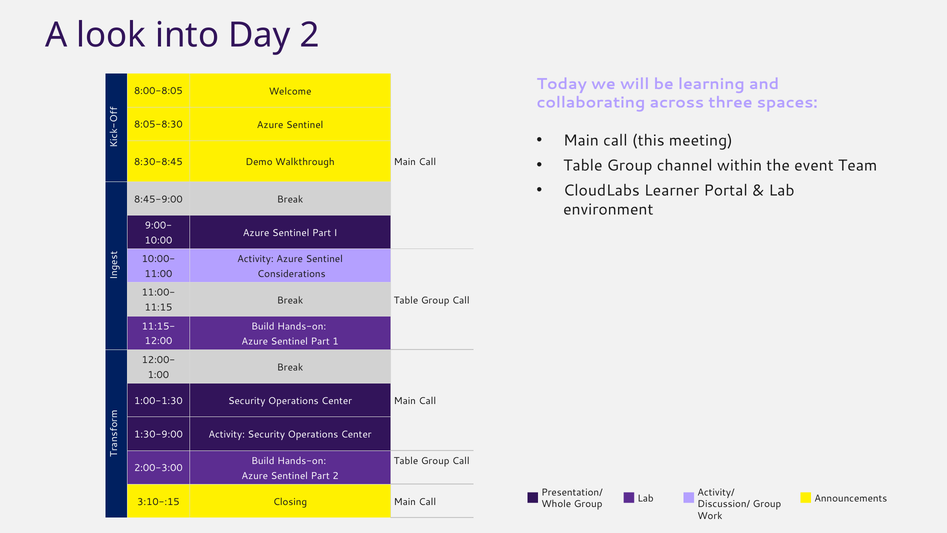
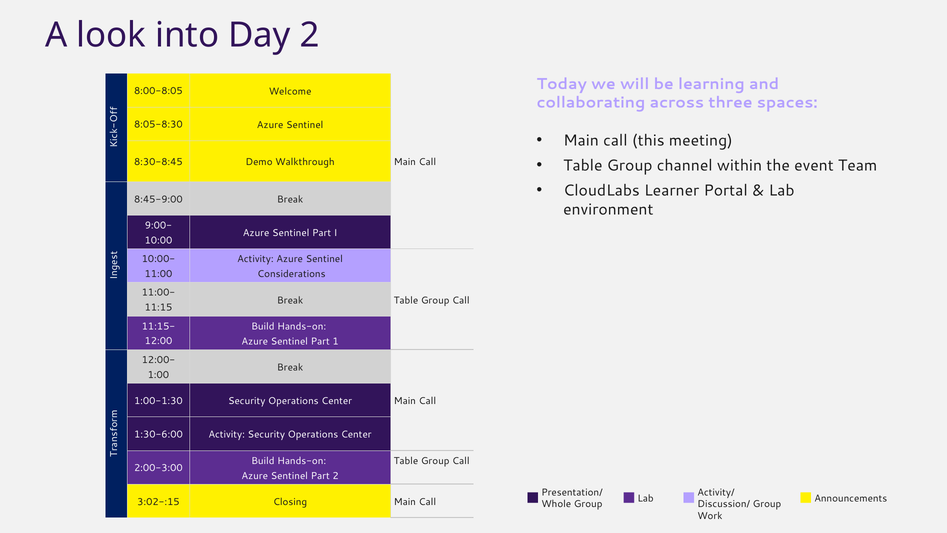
1:30-9:00: 1:30-9:00 -> 1:30-6:00
3:10-:15: 3:10-:15 -> 3:02-:15
